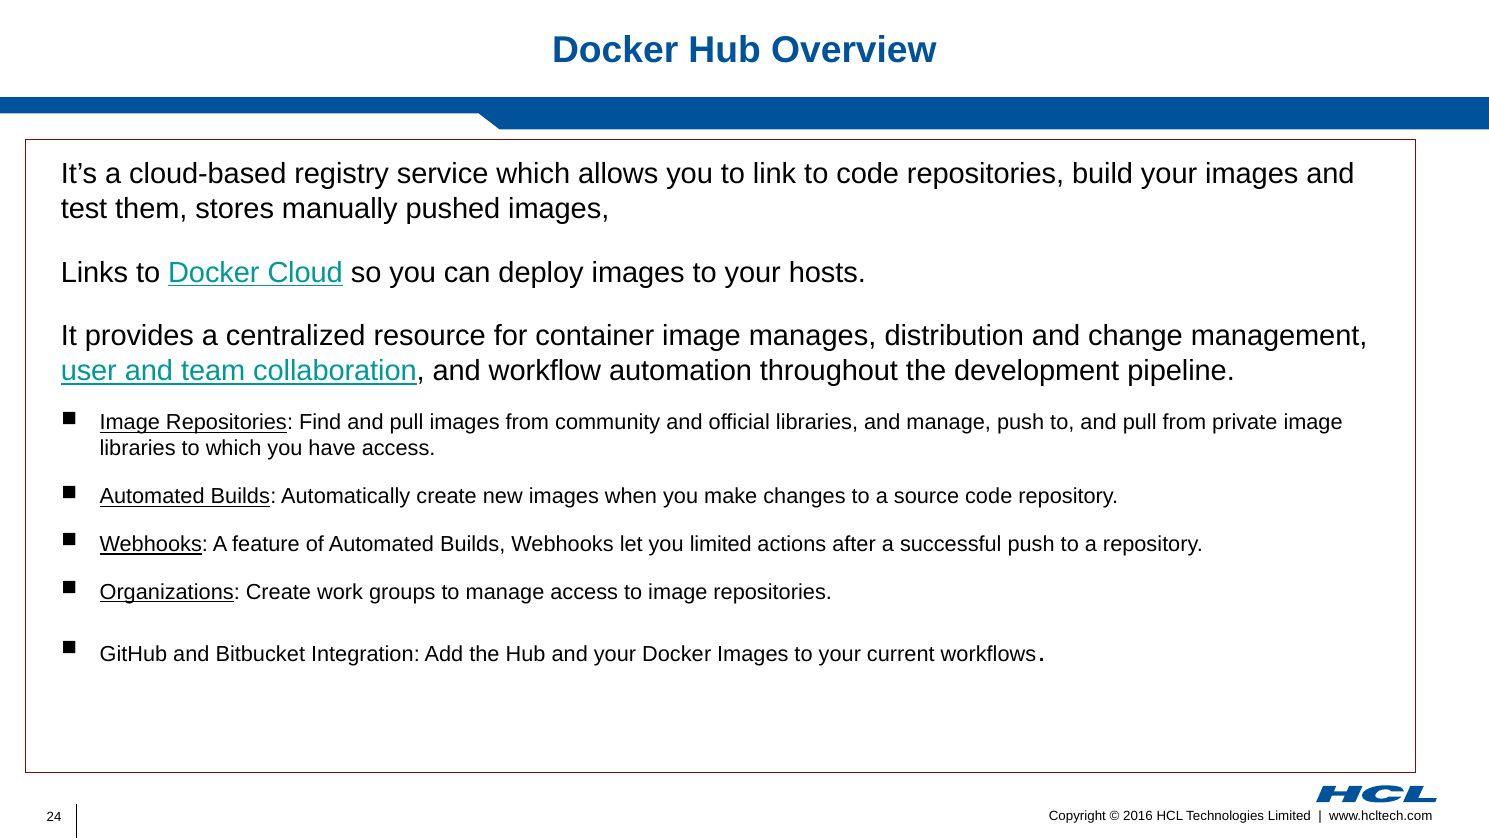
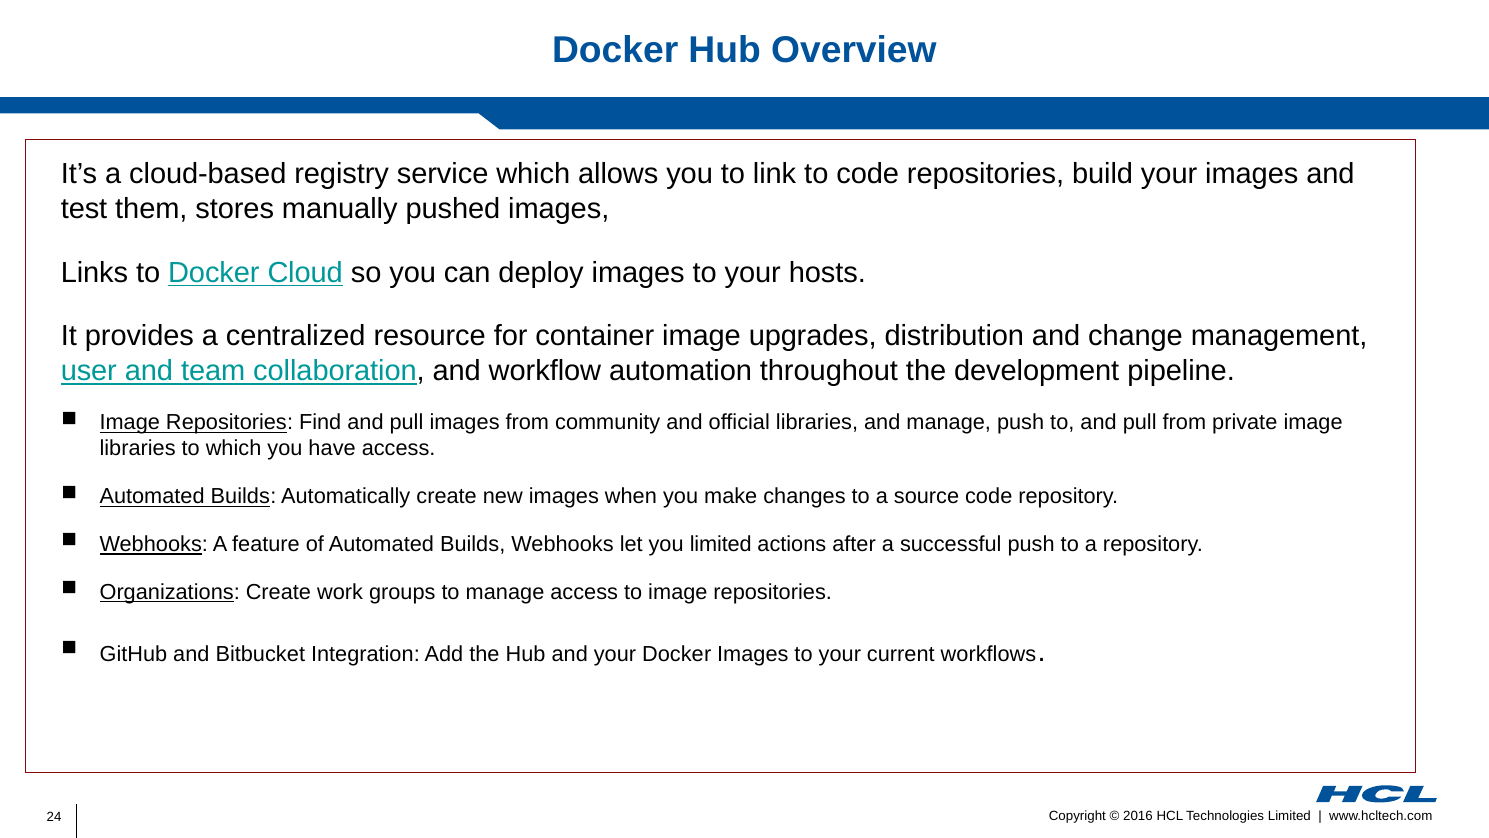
manages: manages -> upgrades
